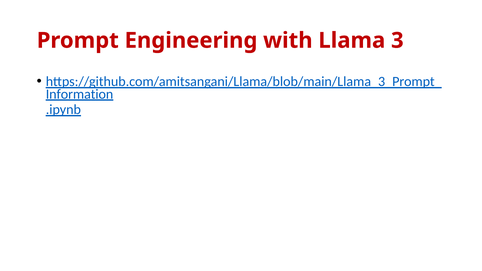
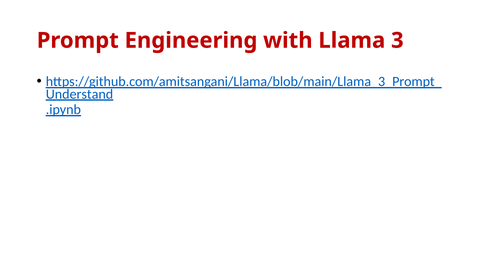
Information: Information -> Understand
